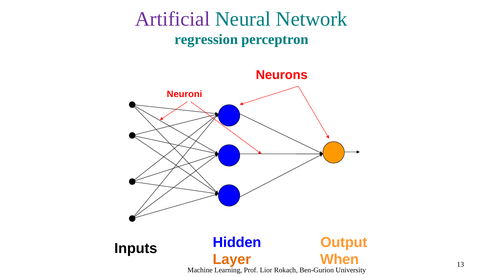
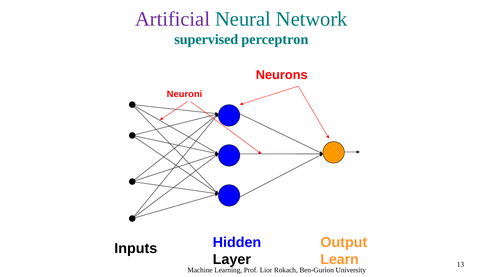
regression: regression -> supervised
Layer colour: orange -> black
When: When -> Learn
